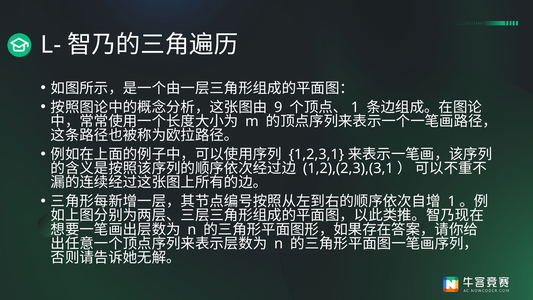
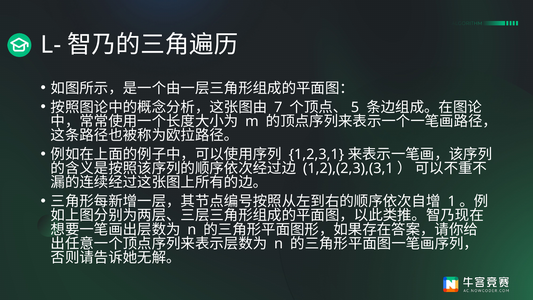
9: 9 -> 7
1 at (355, 107): 1 -> 5
